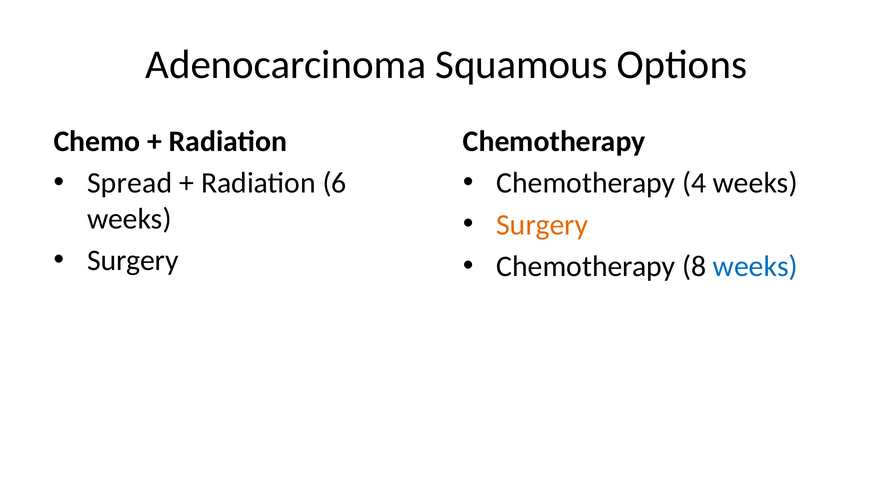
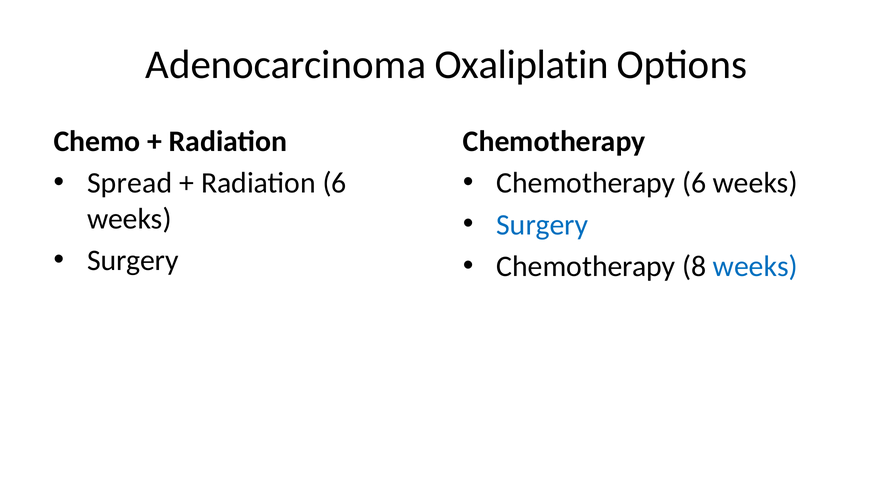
Squamous: Squamous -> Oxaliplatin
Chemotherapy 4: 4 -> 6
Surgery at (542, 225) colour: orange -> blue
